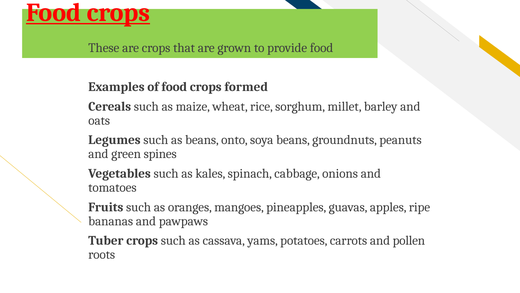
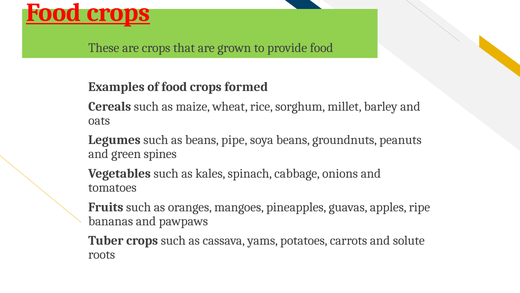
onto: onto -> pipe
pollen: pollen -> solute
